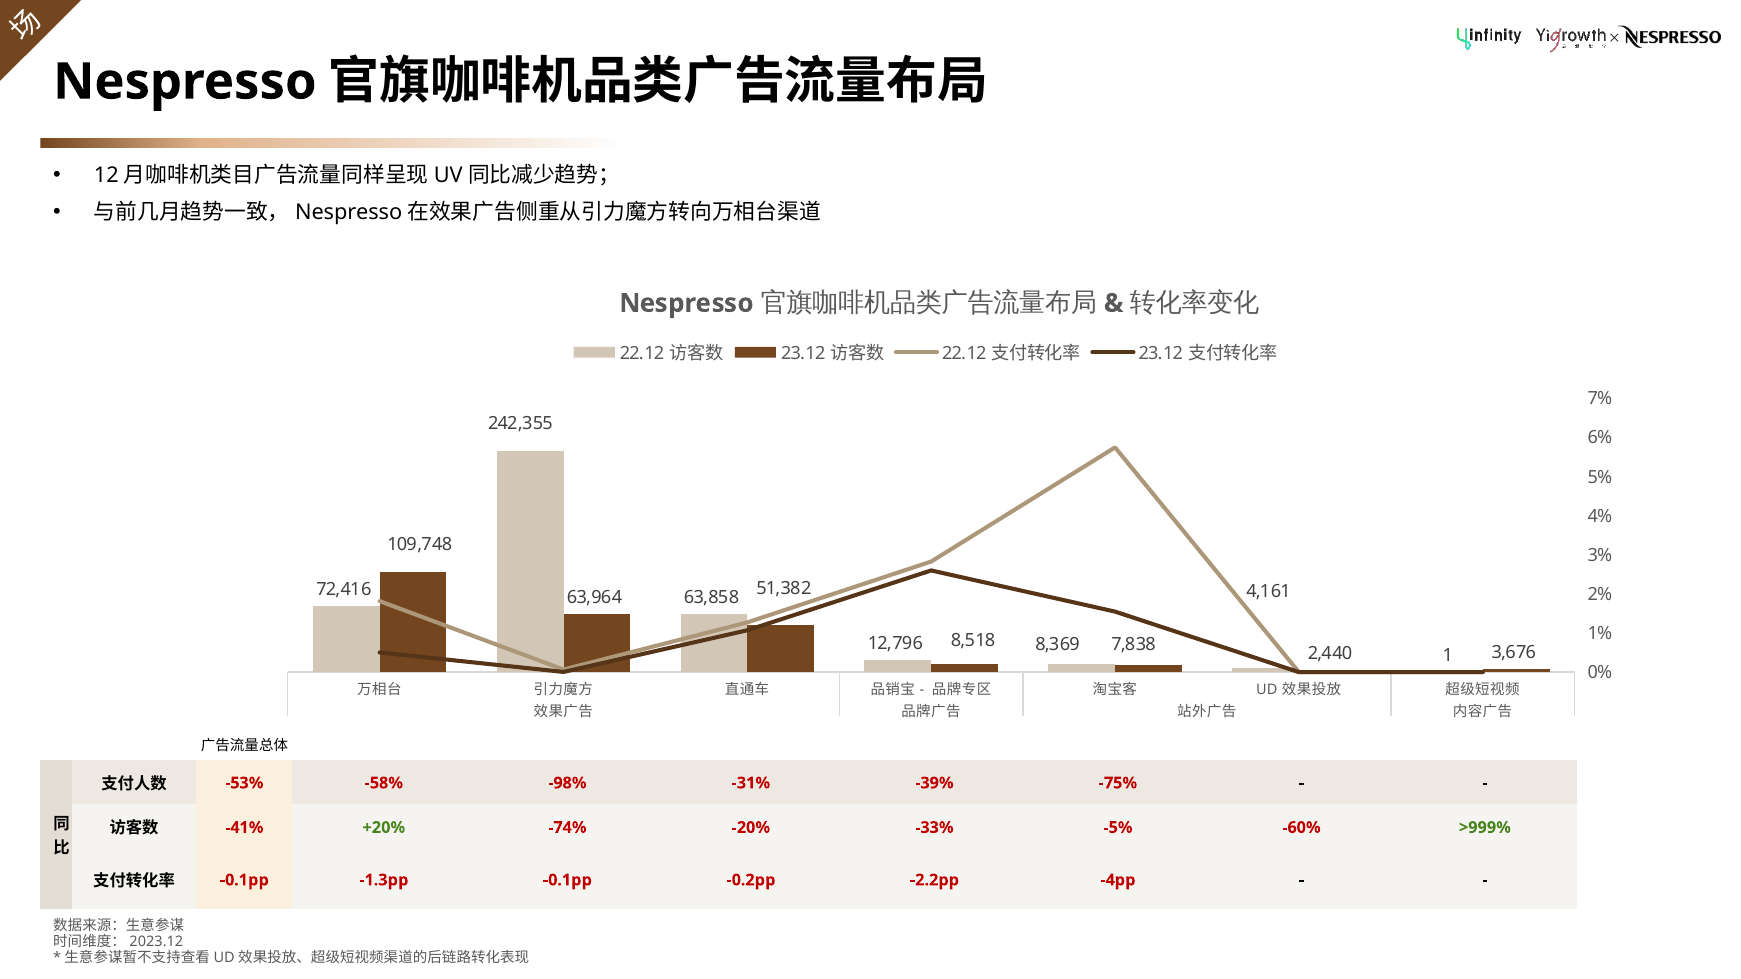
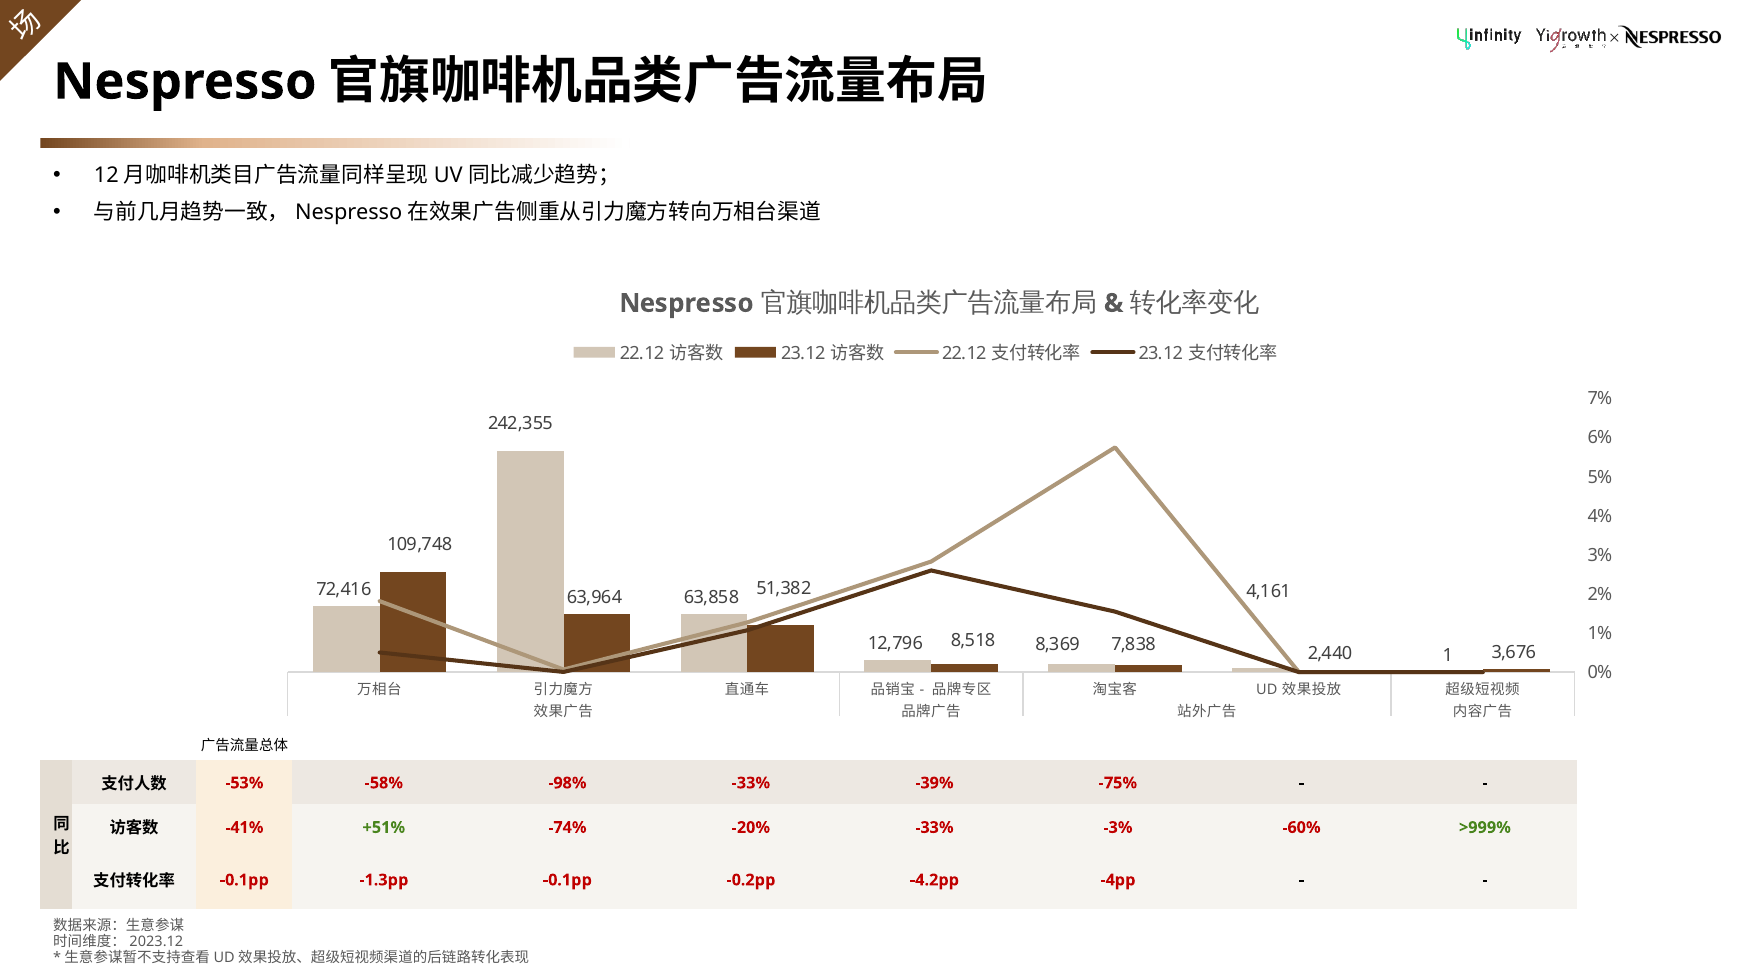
-98% -31%: -31% -> -33%
+20%: +20% -> +51%
-5%: -5% -> -3%
-2.2pp: -2.2pp -> -4.2pp
